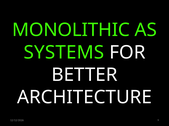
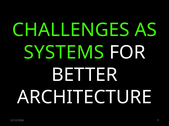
MONOLITHIC: MONOLITHIC -> CHALLENGES
